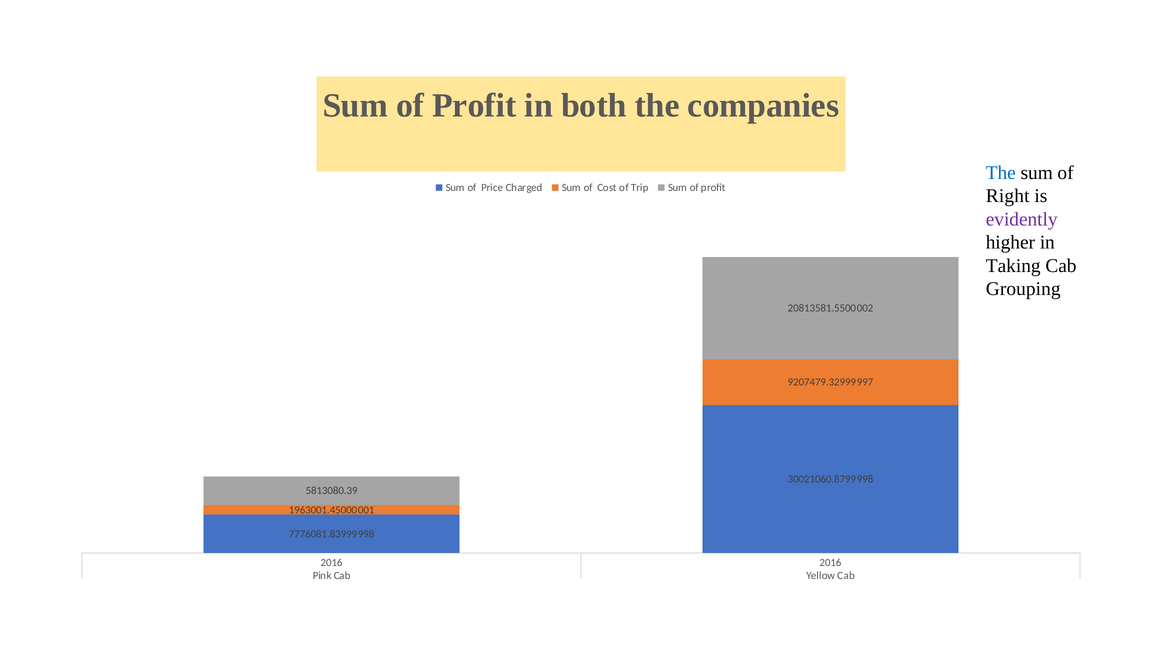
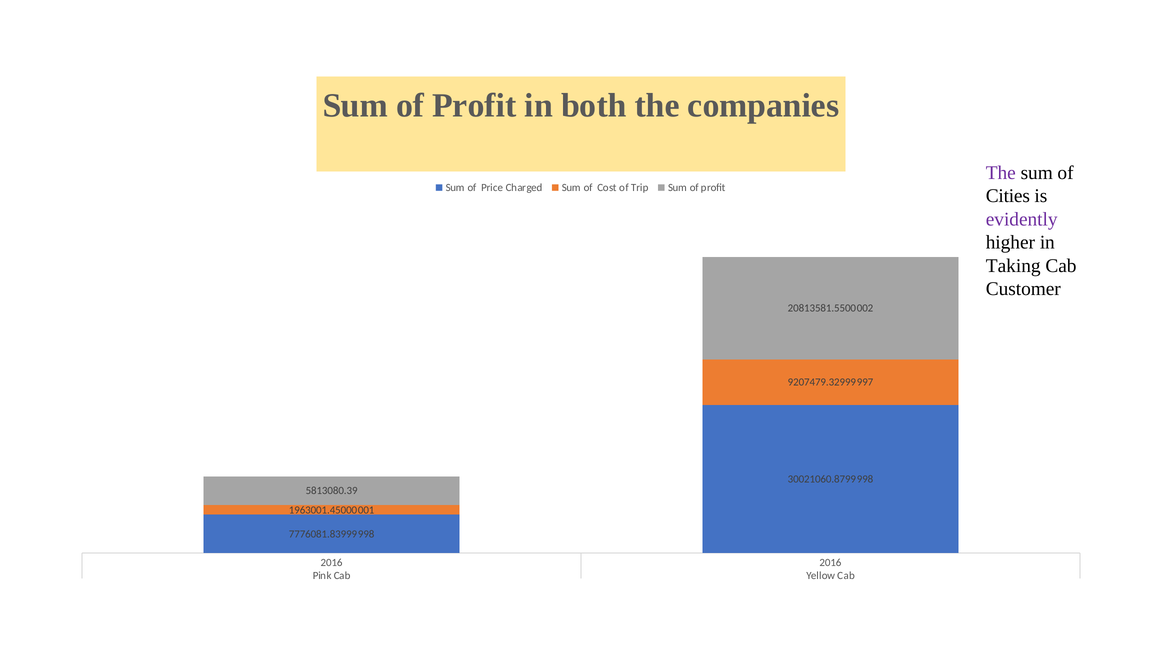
The at (1001, 173) colour: blue -> purple
Right: Right -> Cities
Grouping: Grouping -> Customer
